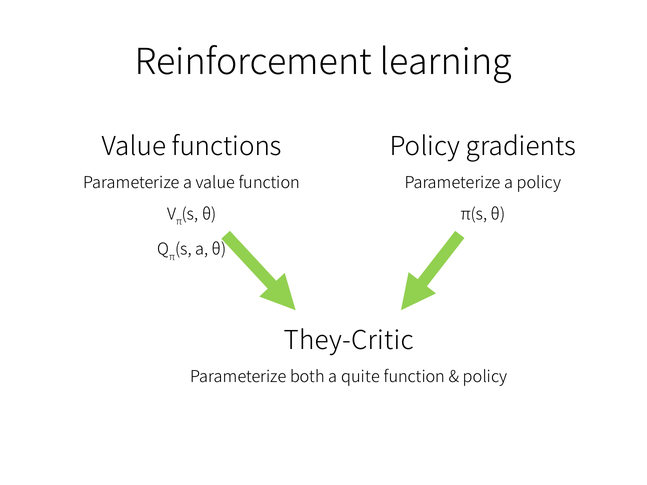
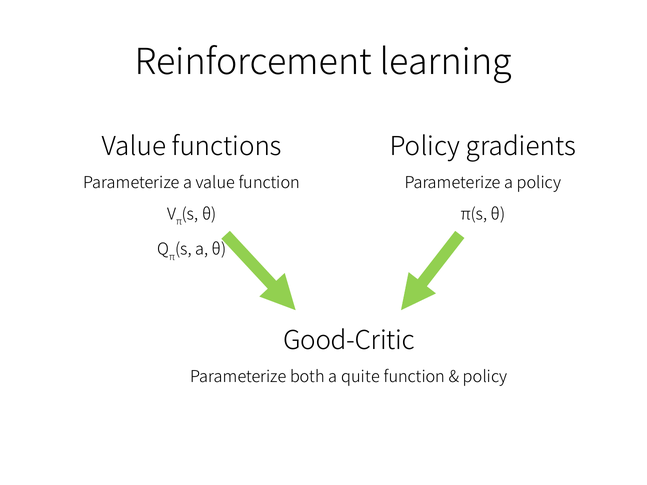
They-Critic: They-Critic -> Good-Critic
